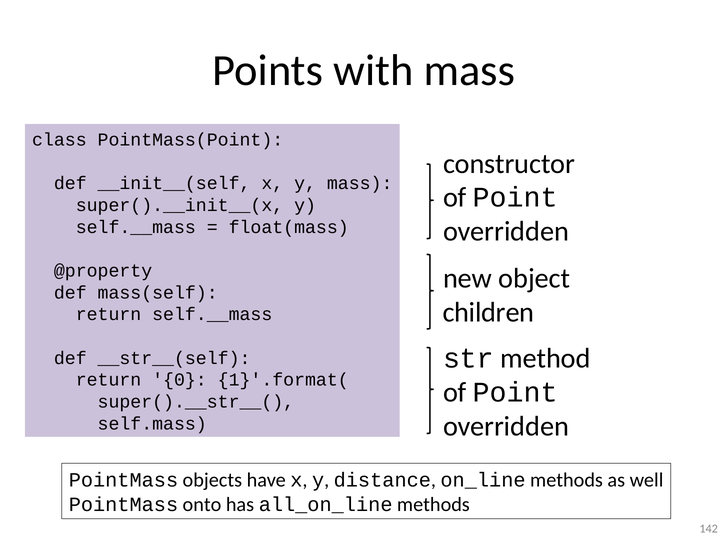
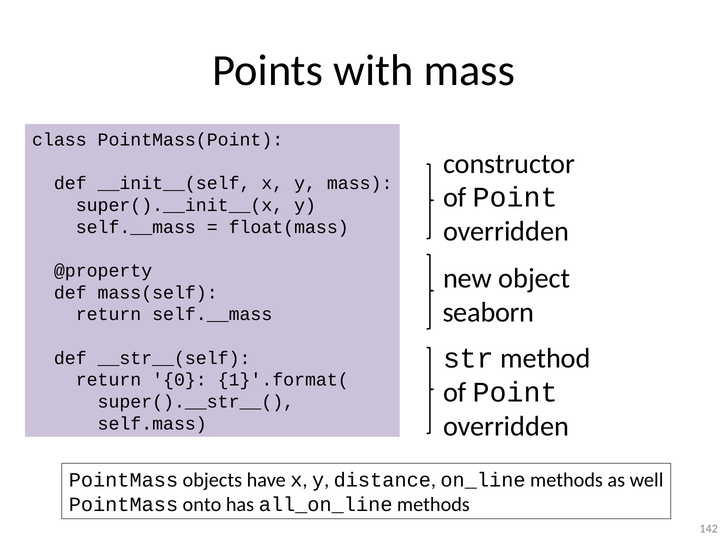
children: children -> seaborn
